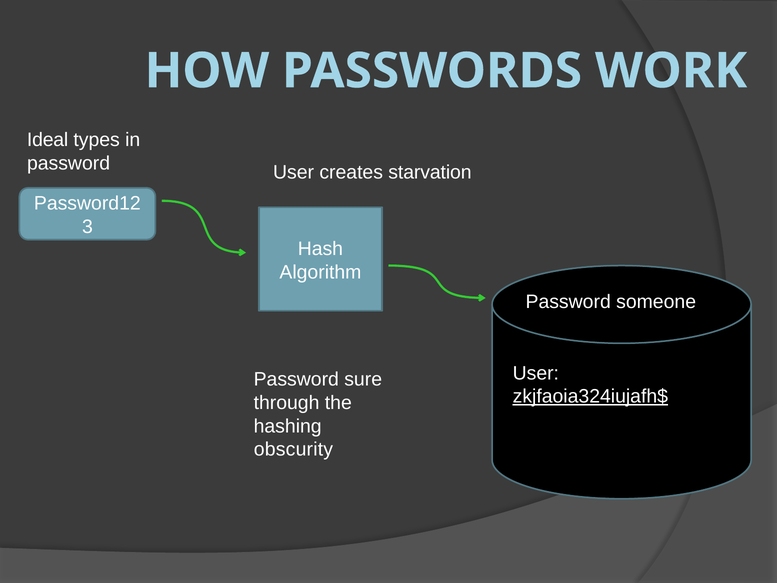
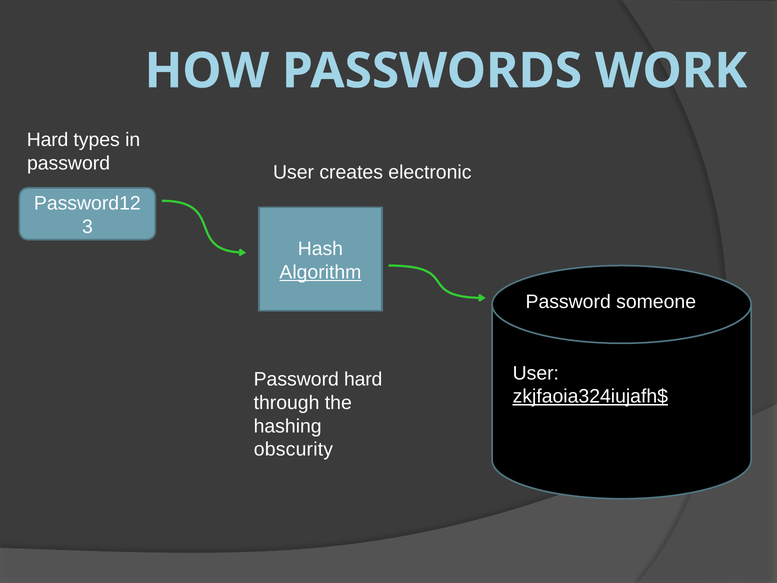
Ideal at (48, 140): Ideal -> Hard
starvation: starvation -> electronic
Algorithm underline: none -> present
Password sure: sure -> hard
